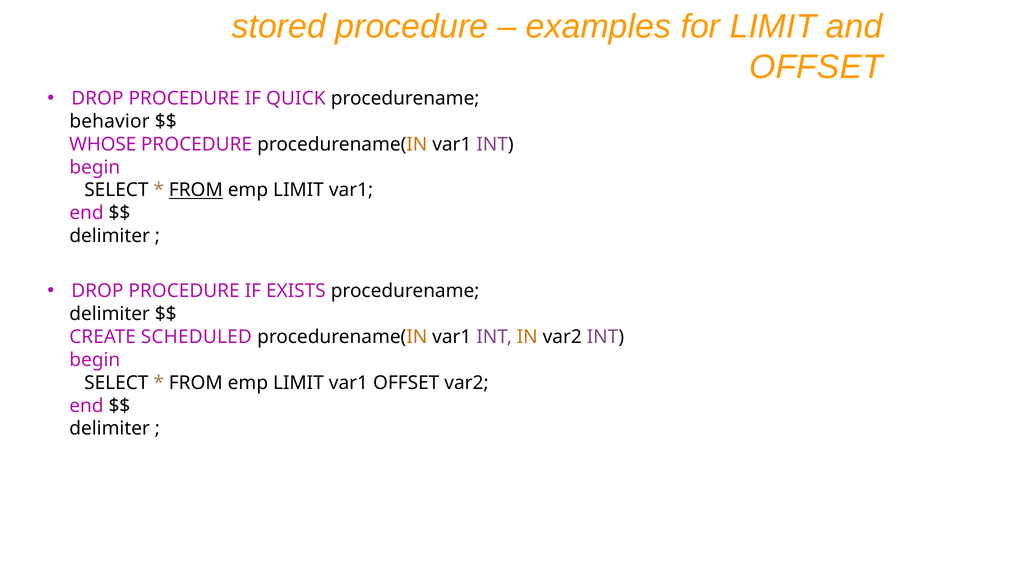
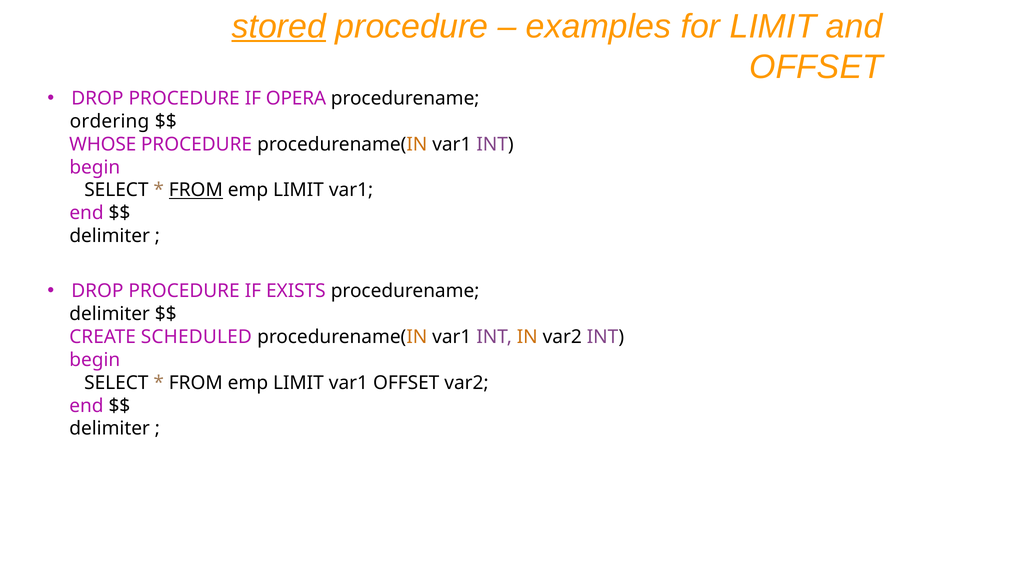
stored underline: none -> present
QUICK: QUICK -> OPERA
behavior: behavior -> ordering
